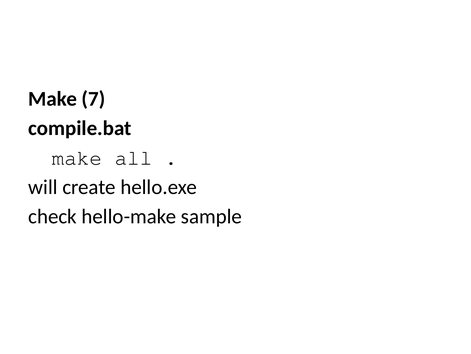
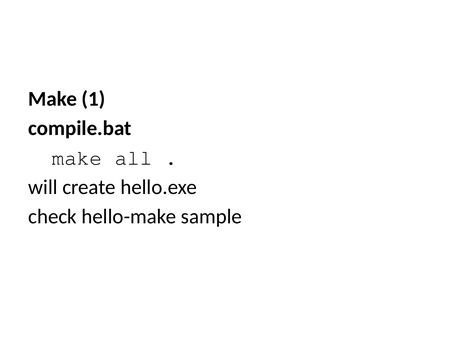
7: 7 -> 1
